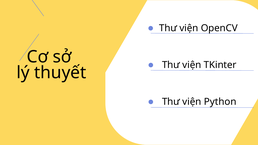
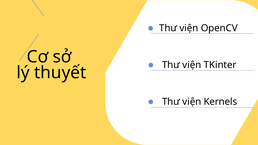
Python: Python -> Kernels
